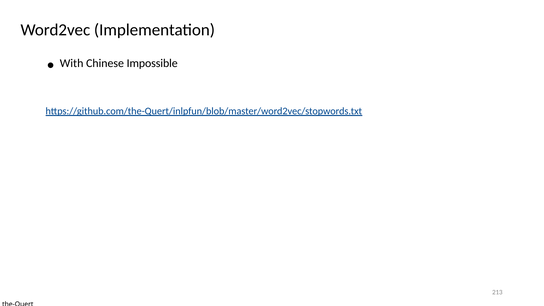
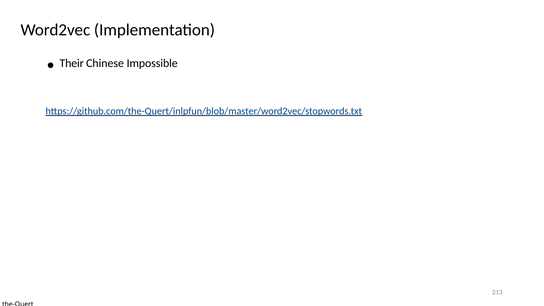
With: With -> Their
